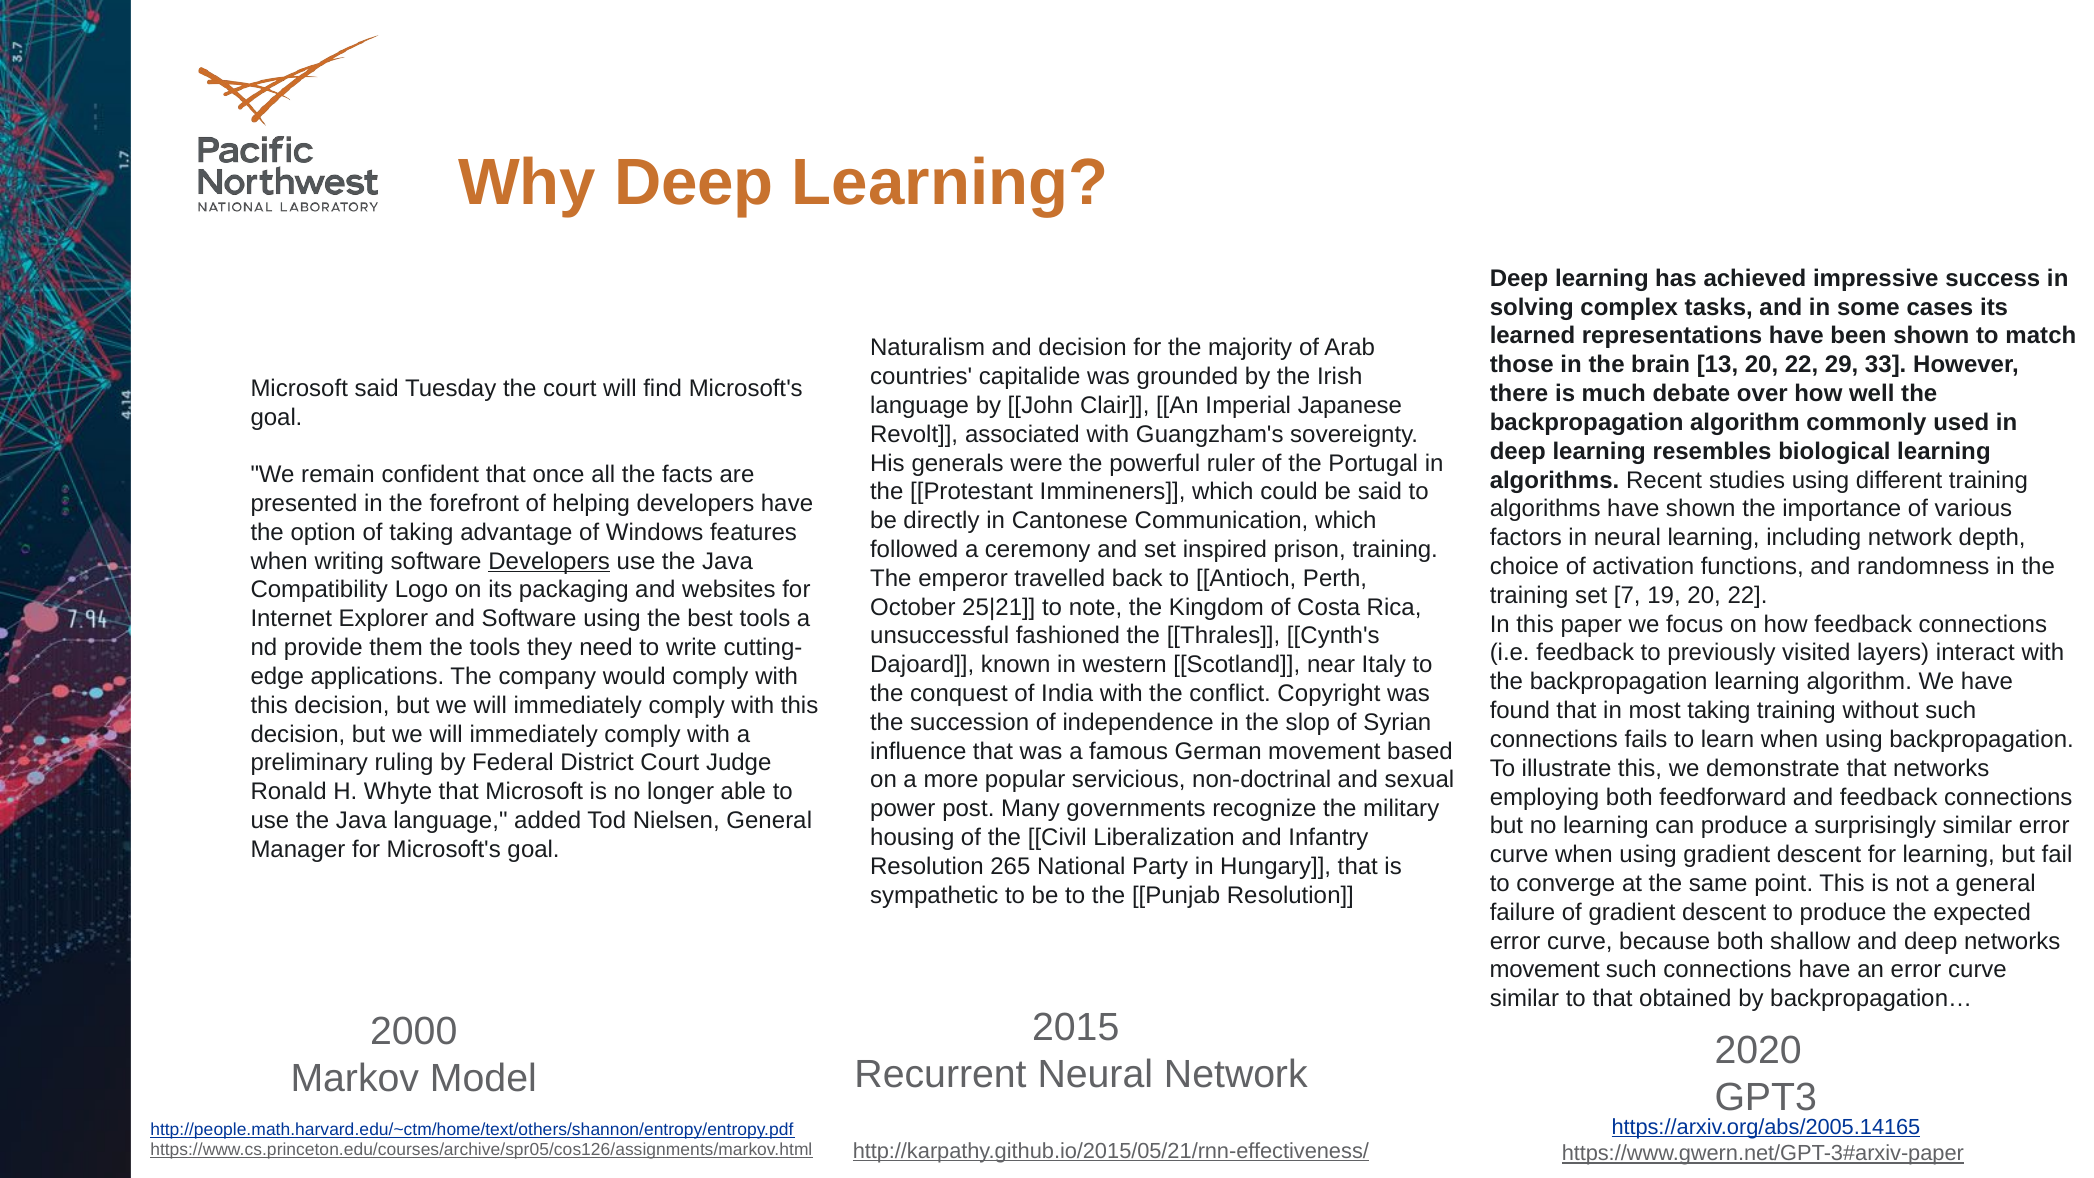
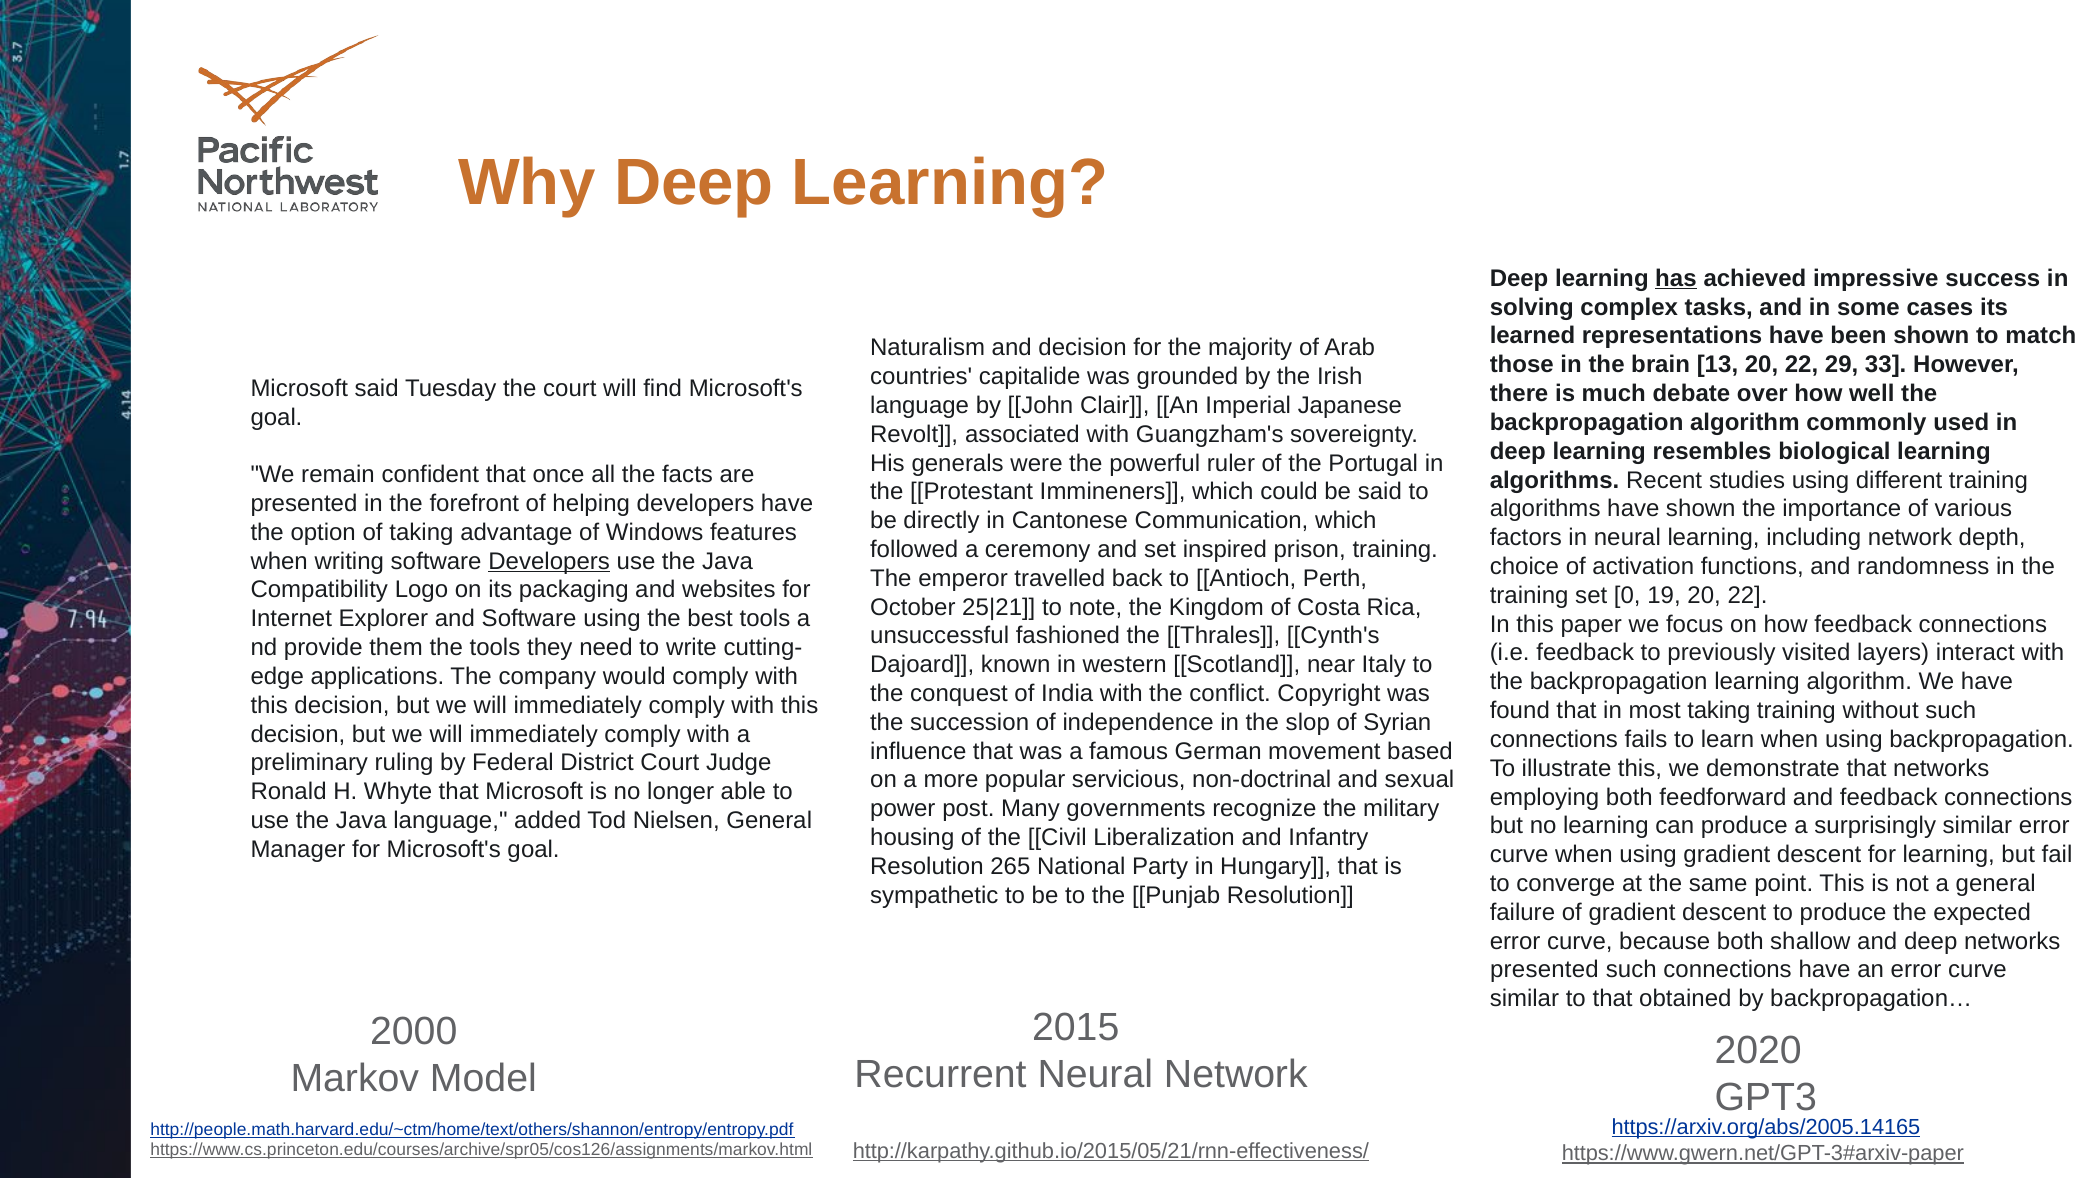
has underline: none -> present
7: 7 -> 0
movement at (1545, 970): movement -> presented
